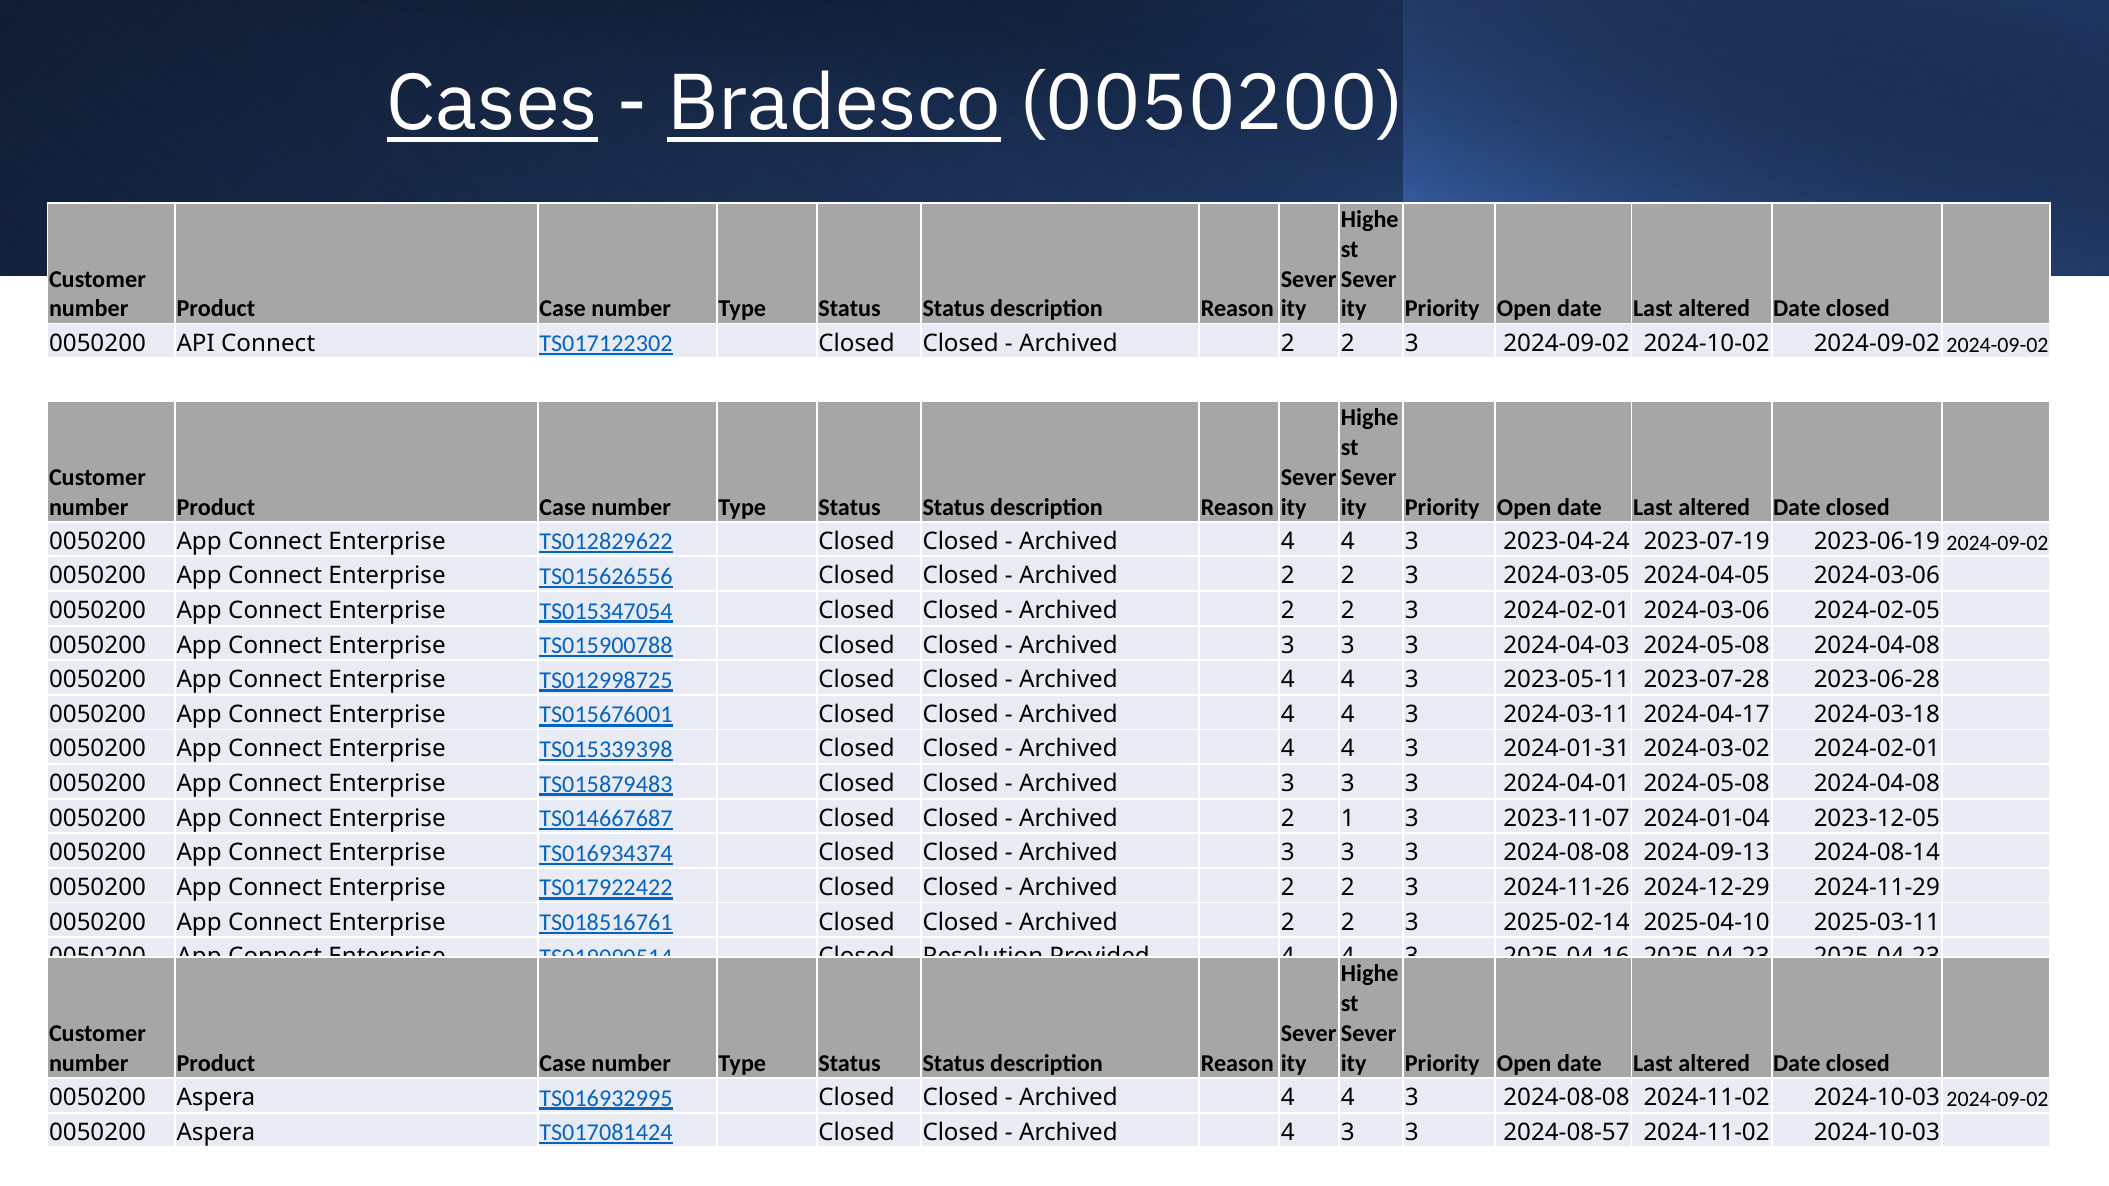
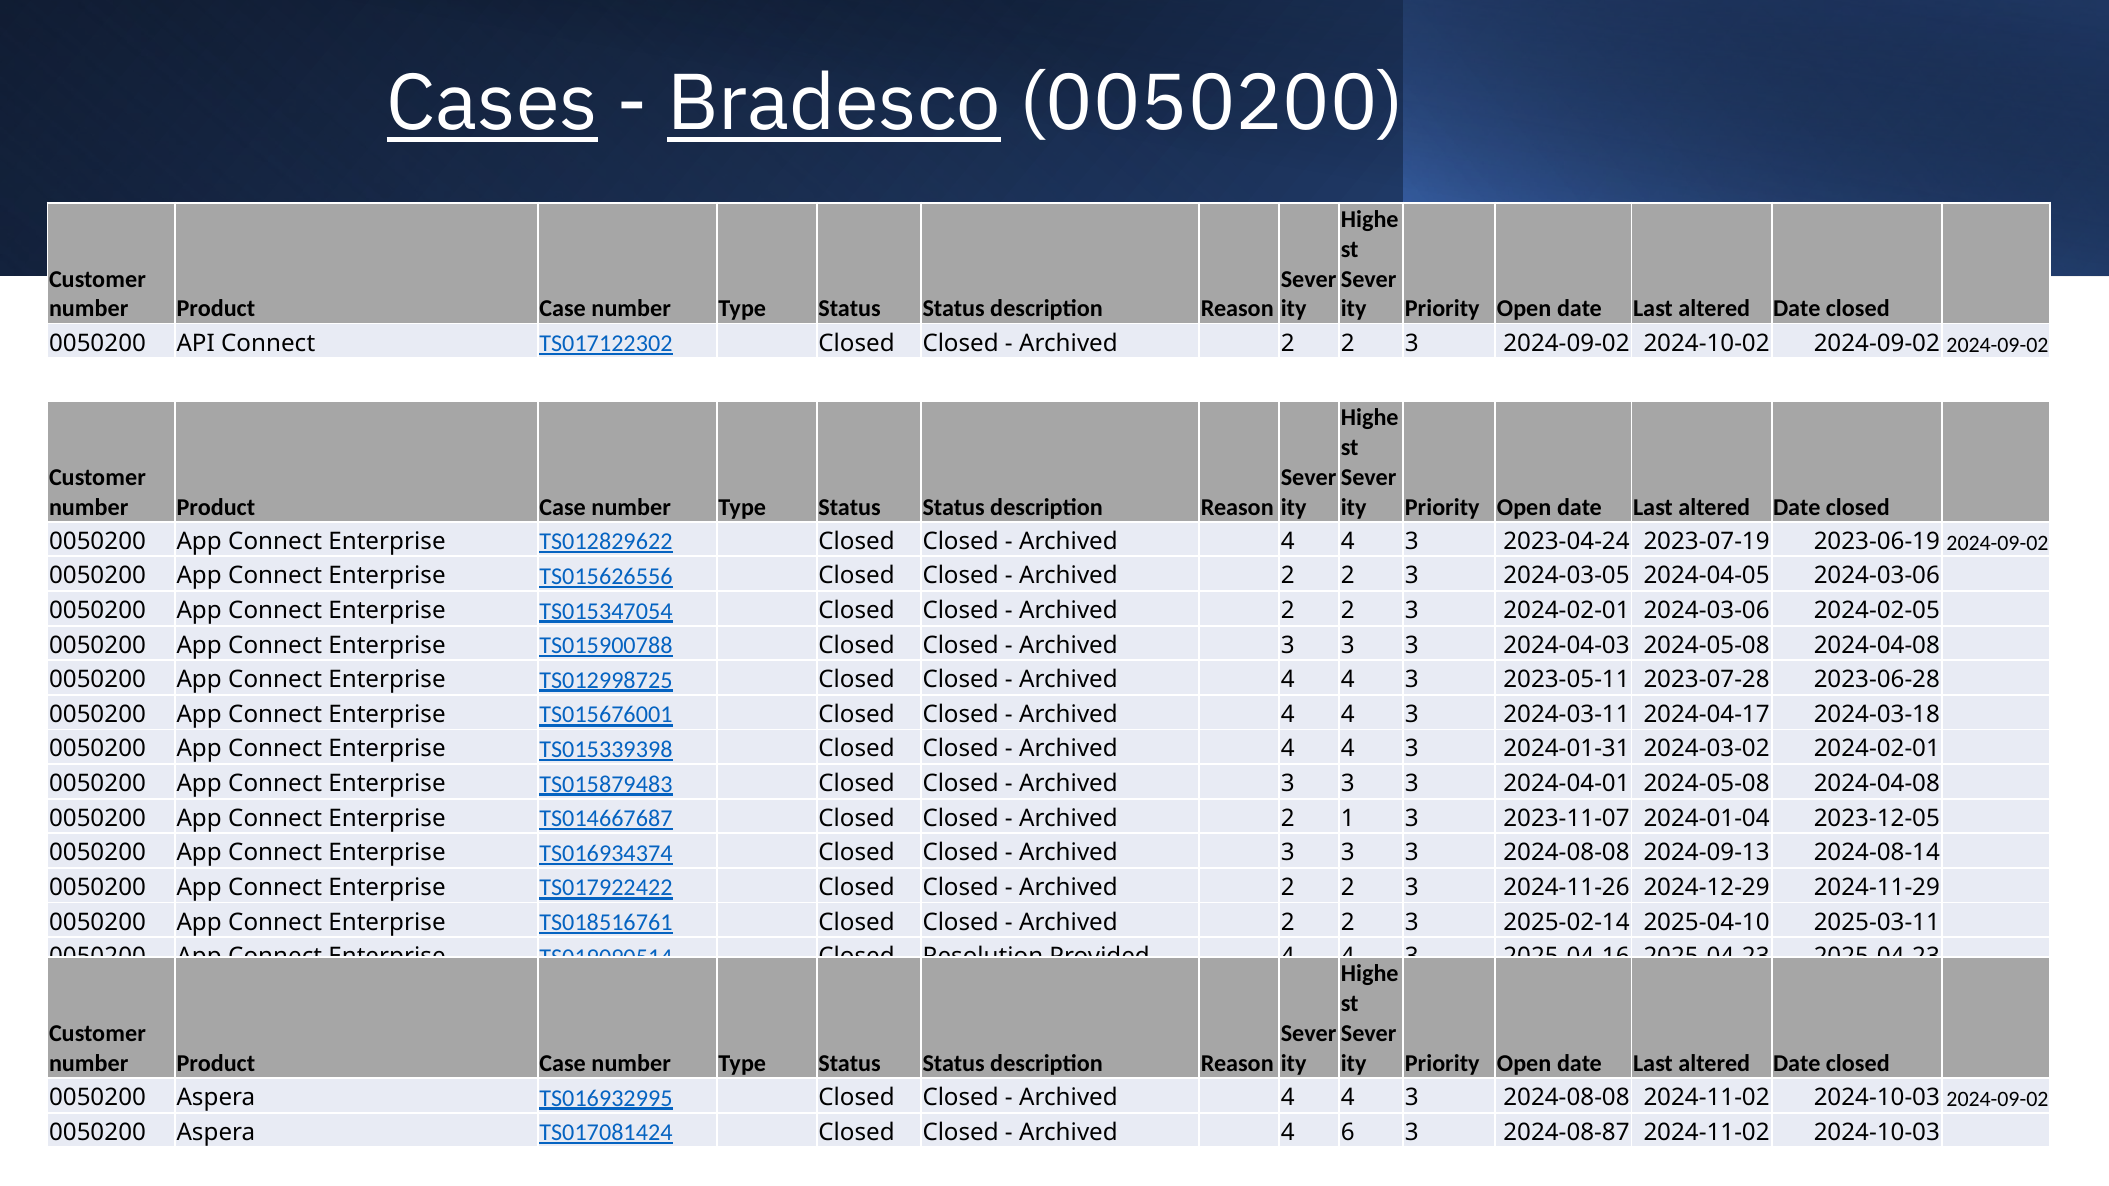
Archived 4 3: 3 -> 6
2024-08-57: 2024-08-57 -> 2024-08-87
